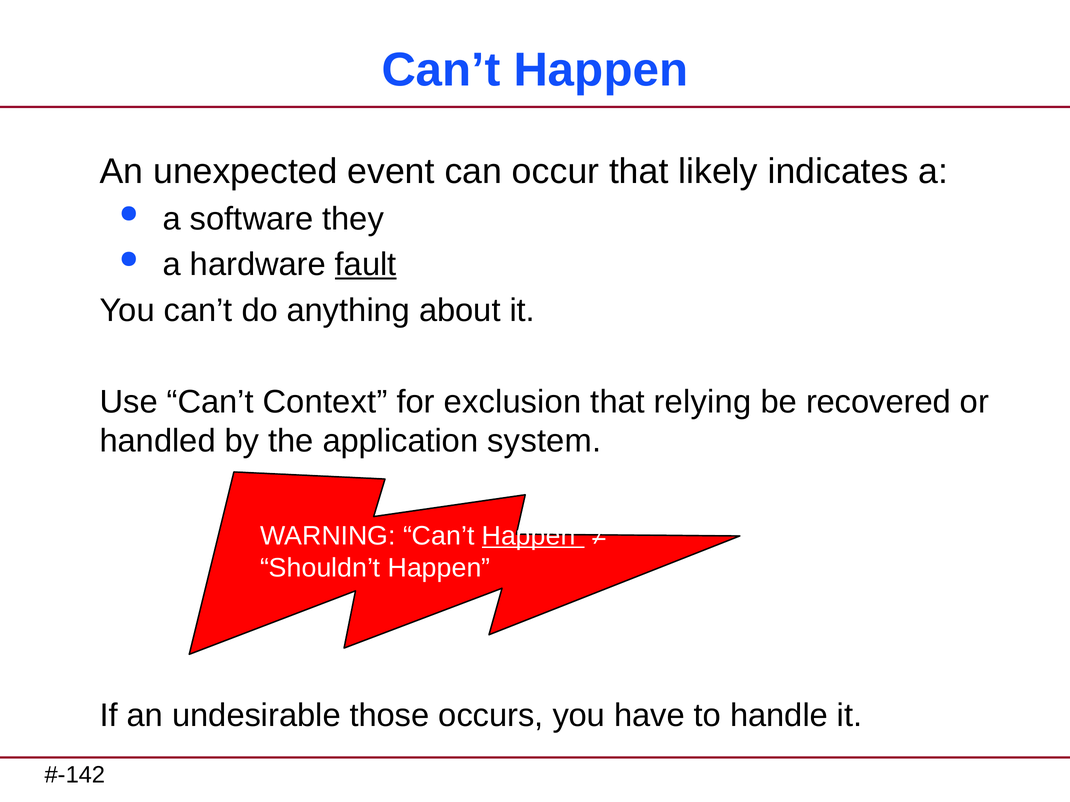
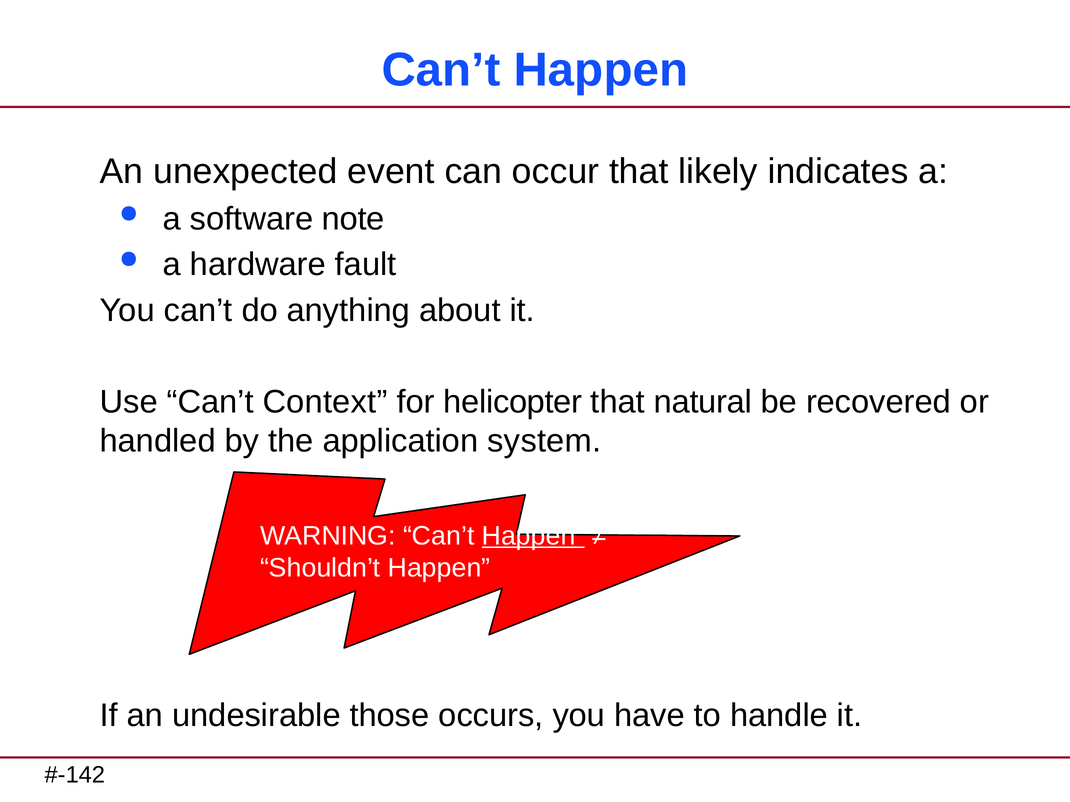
they: they -> note
fault underline: present -> none
exclusion: exclusion -> helicopter
relying: relying -> natural
